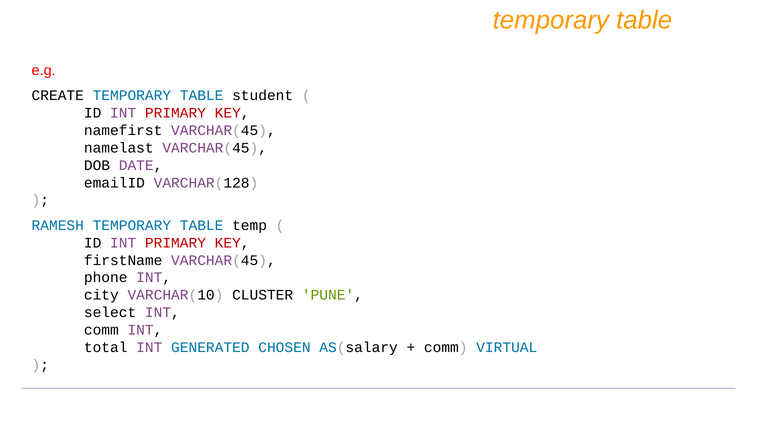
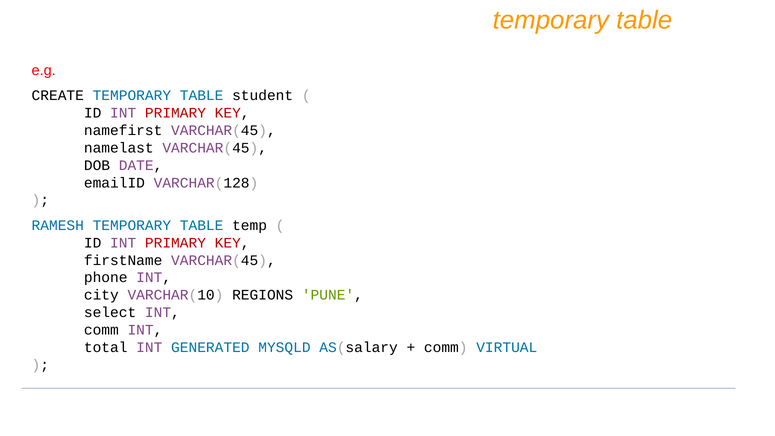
CLUSTER: CLUSTER -> REGIONS
CHOSEN: CHOSEN -> MYSQLD
